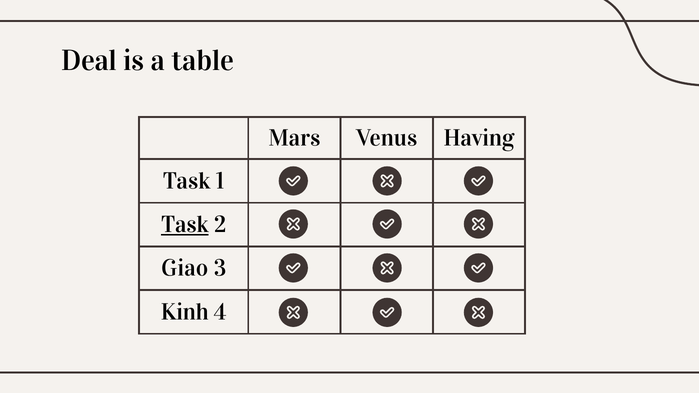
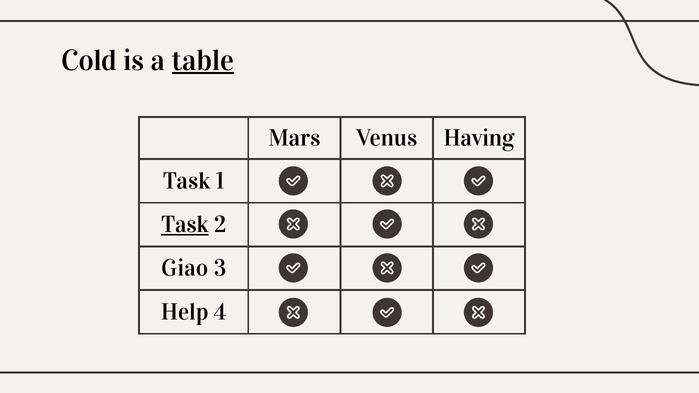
Deal: Deal -> Cold
table underline: none -> present
Kinh: Kinh -> Help
